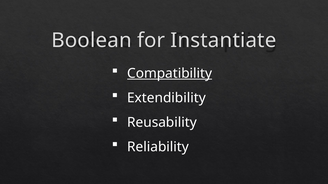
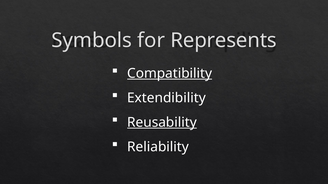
Boolean: Boolean -> Symbols
Instantiate: Instantiate -> Represents
Reusability underline: none -> present
